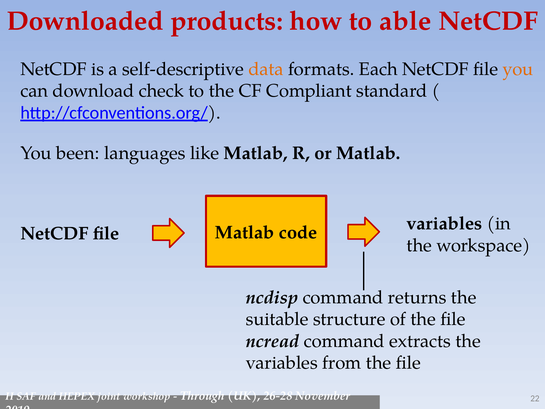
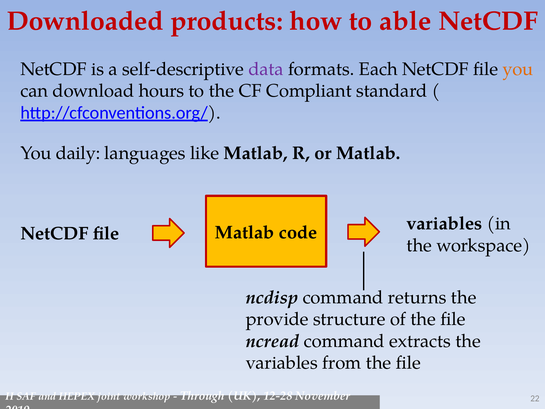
data colour: orange -> purple
check: check -> hours
been: been -> daily
suitable: suitable -> provide
26-28: 26-28 -> 12-28
